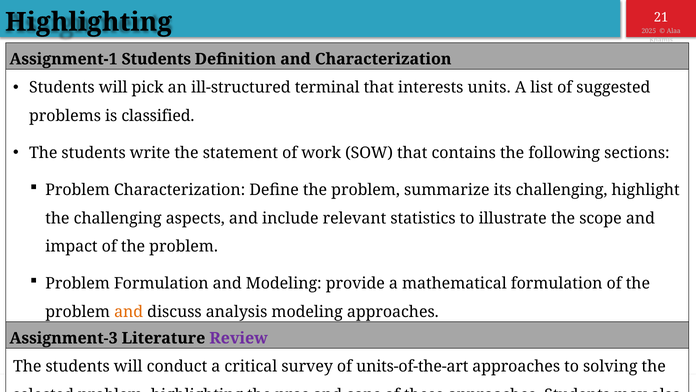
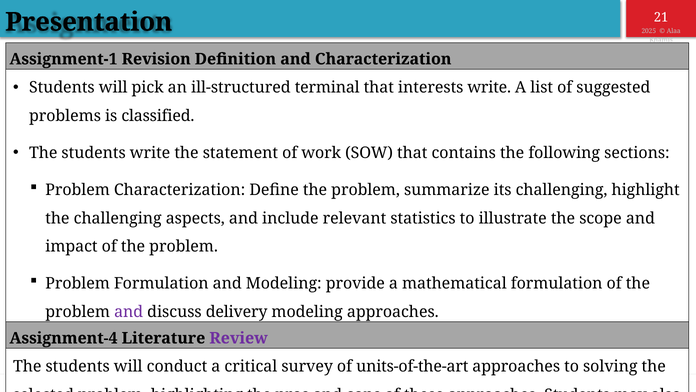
Highlighting at (89, 22): Highlighting -> Presentation
Assignment-1 Students: Students -> Revision
interests units: units -> write
and at (129, 312) colour: orange -> purple
analysis: analysis -> delivery
Assignment-3: Assignment-3 -> Assignment-4
